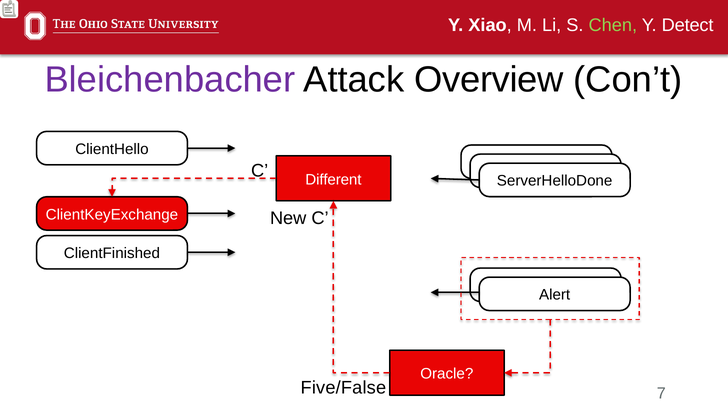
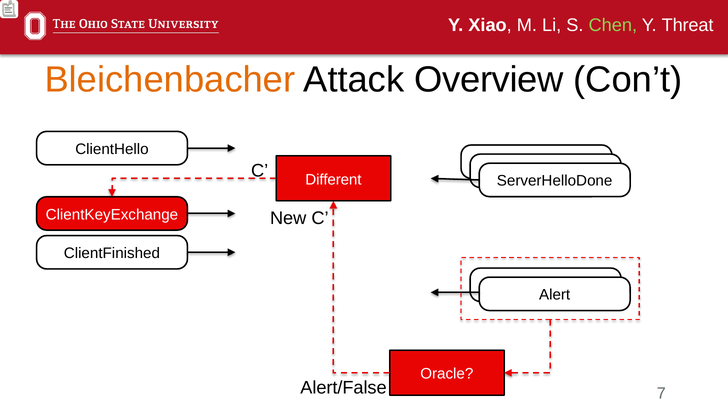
Detect: Detect -> Threat
Bleichenbacher colour: purple -> orange
Five/False: Five/False -> Alert/False
